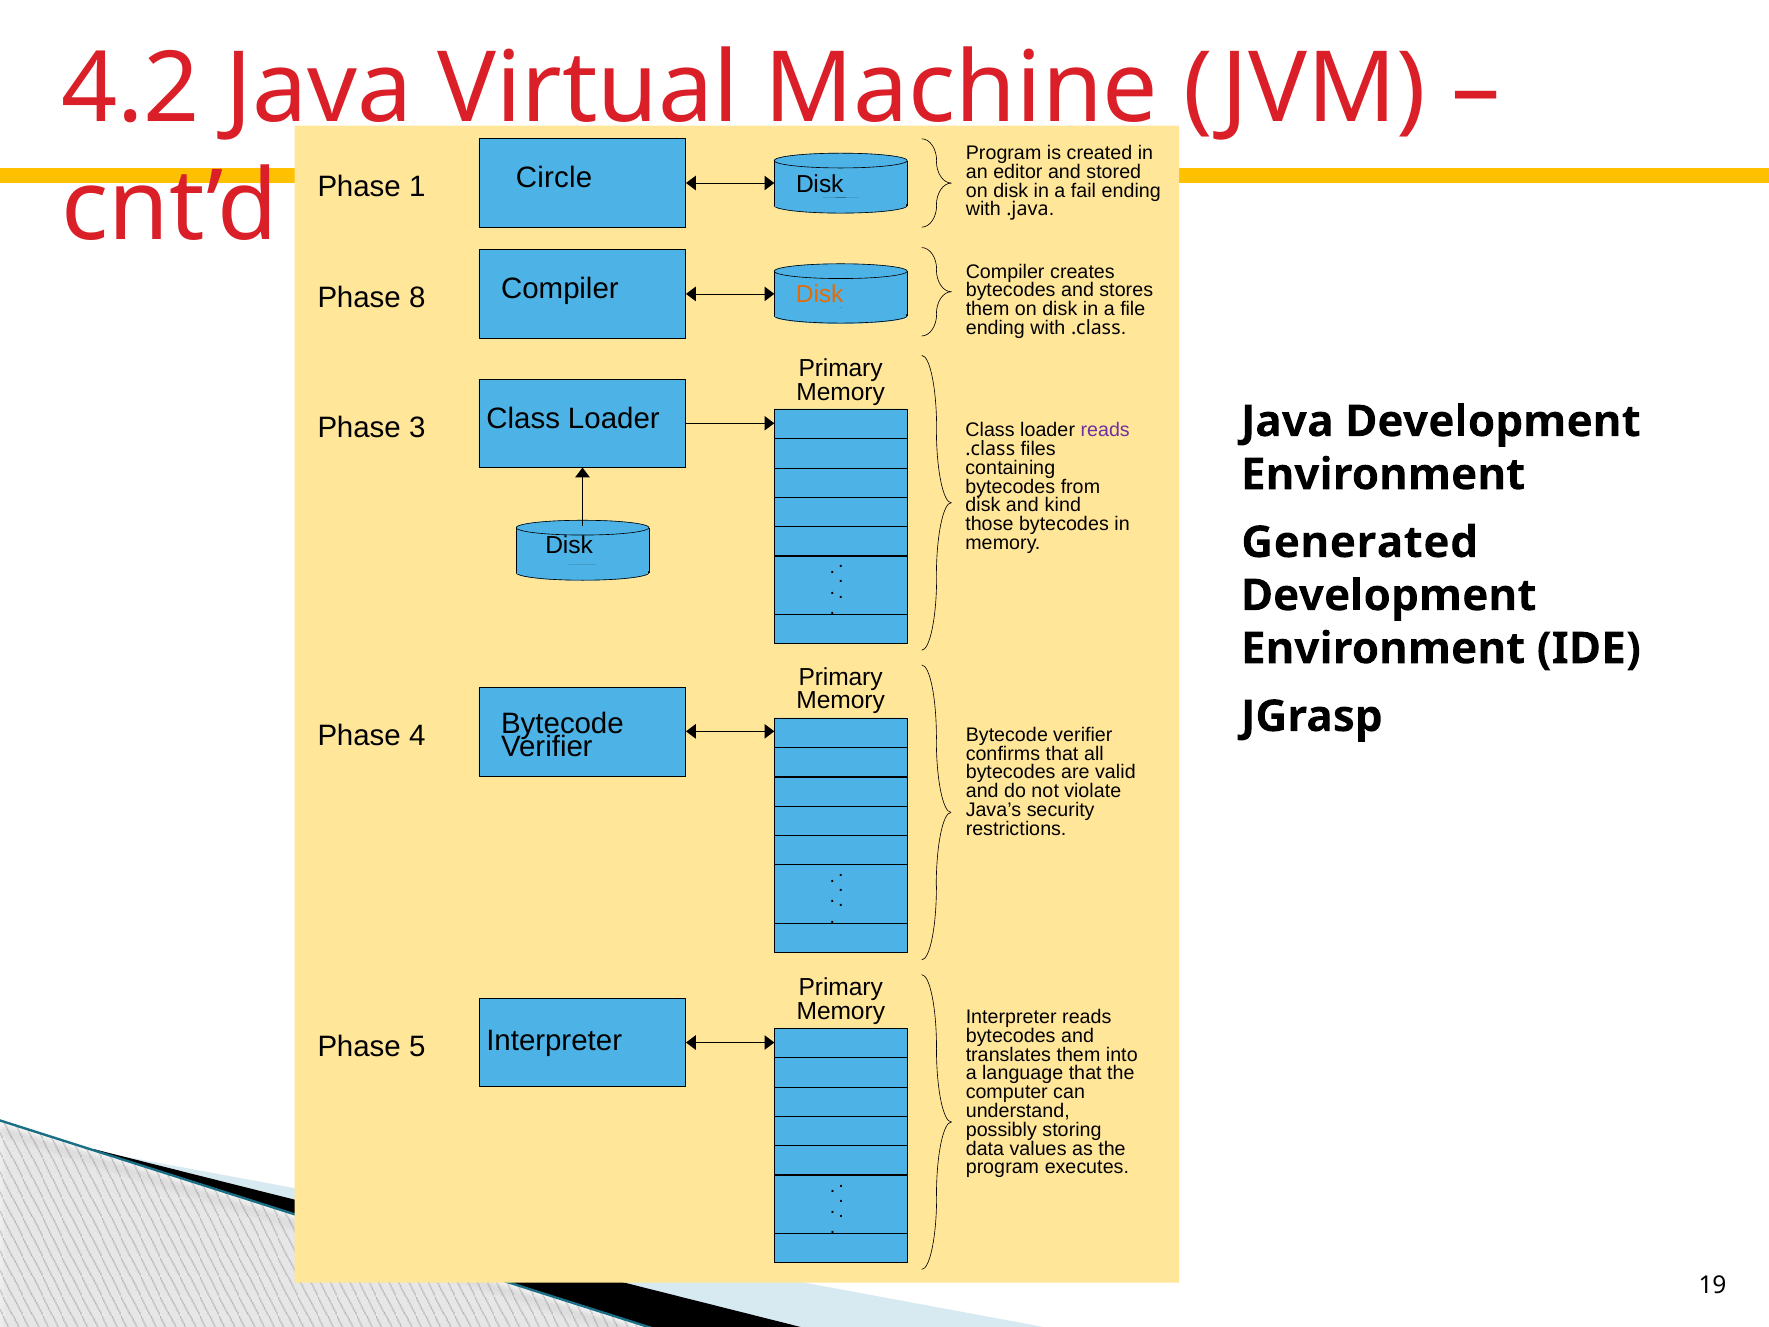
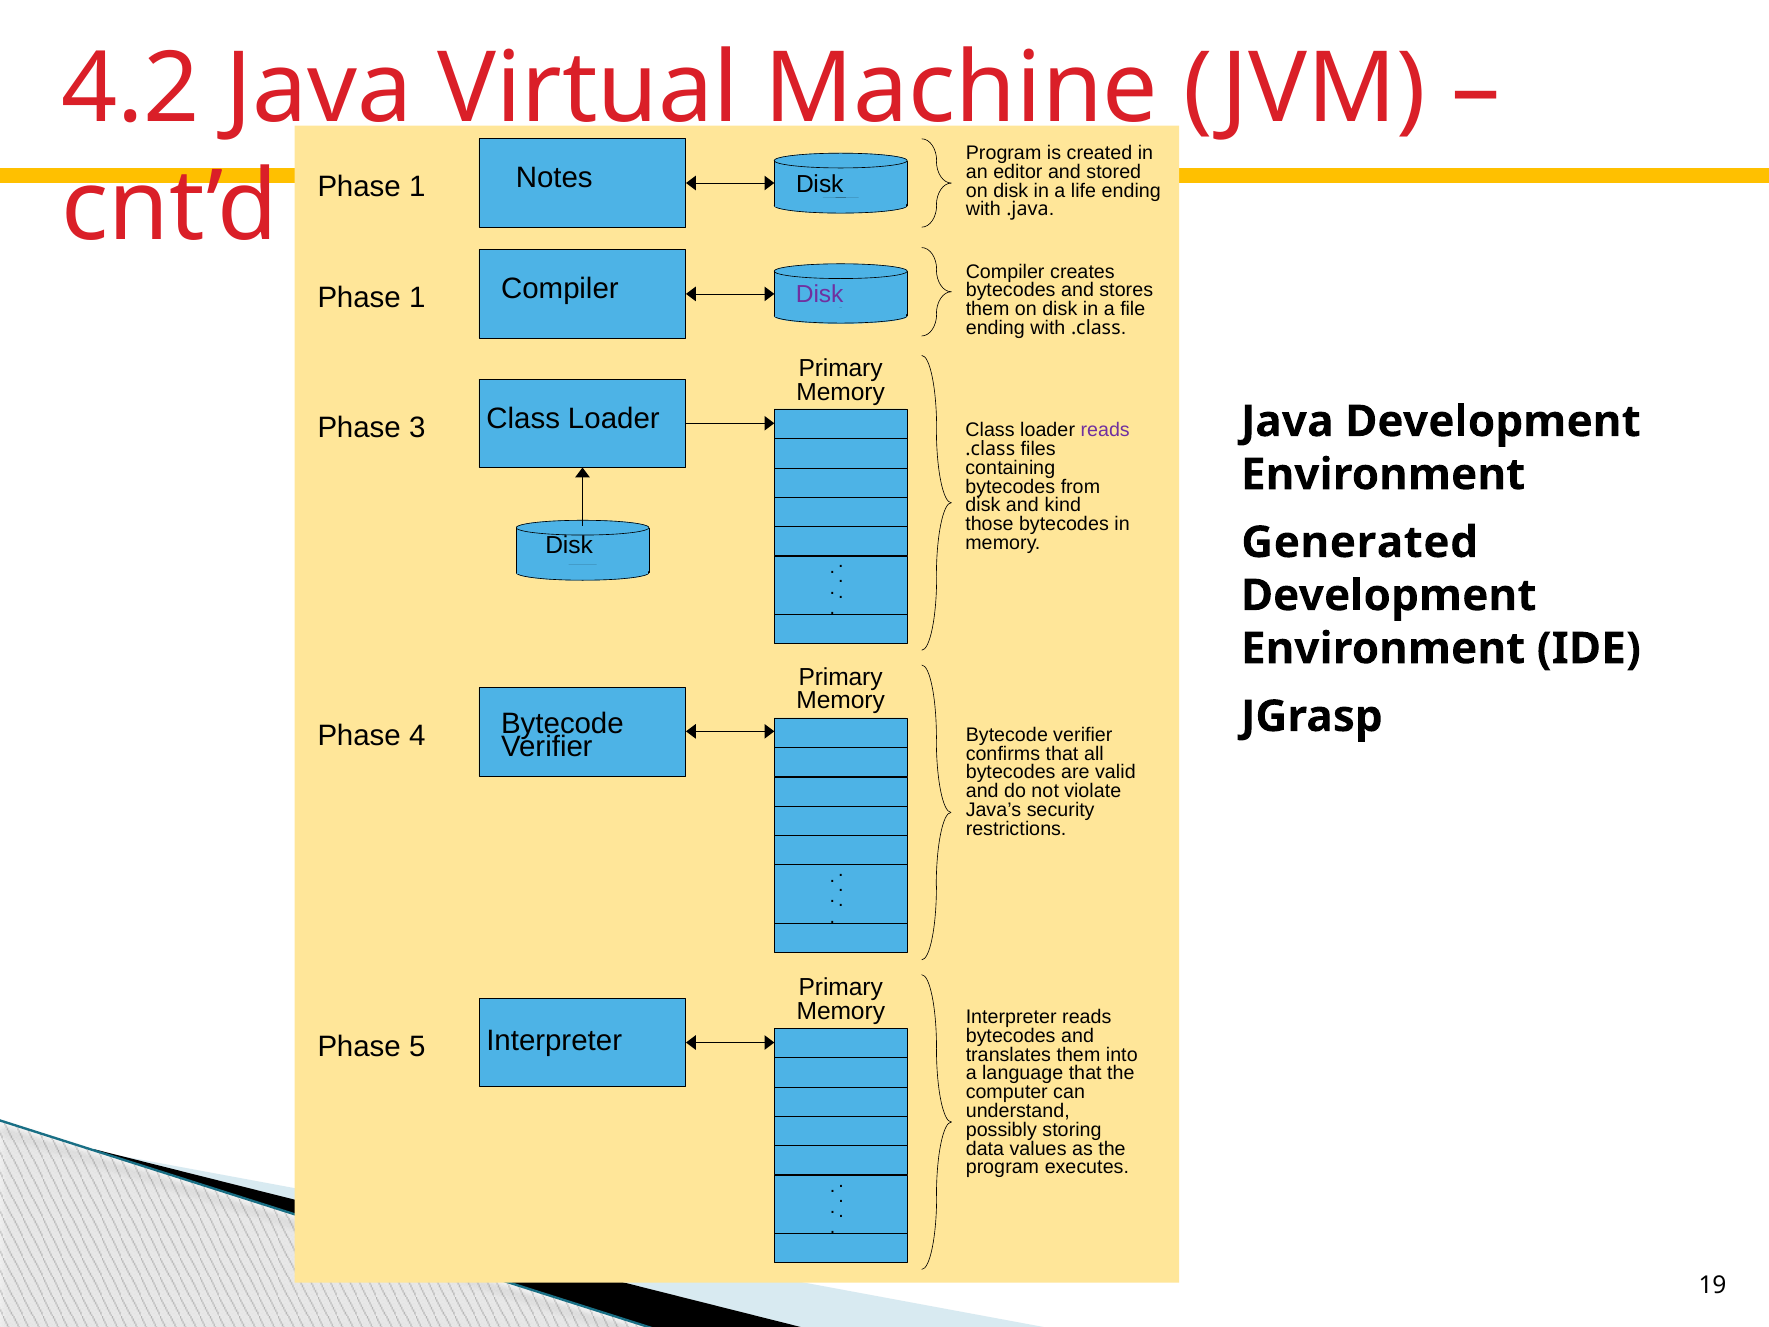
Circle: Circle -> Notes
fail: fail -> life
Disk at (820, 295) colour: orange -> purple
8 at (417, 298): 8 -> 1
